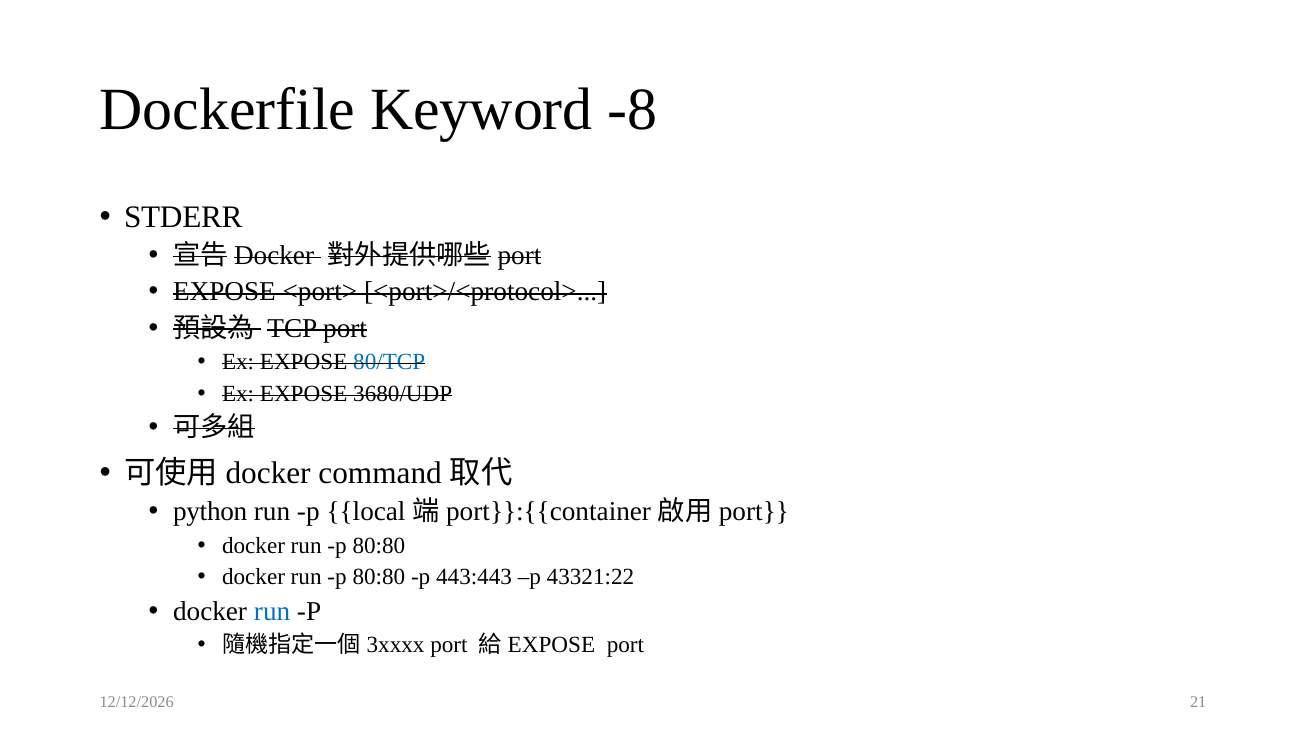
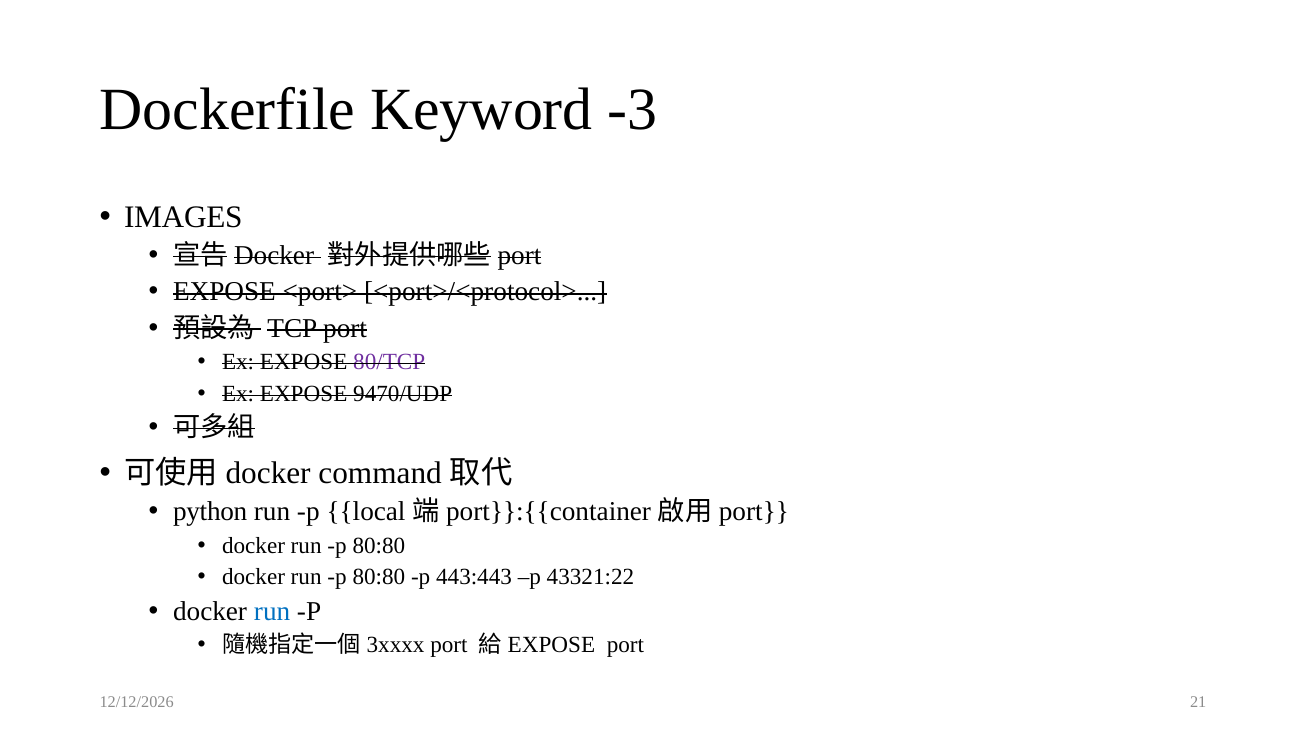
-8: -8 -> -3
STDERR: STDERR -> IMAGES
80/TCP colour: blue -> purple
3680/UDP: 3680/UDP -> 9470/UDP
